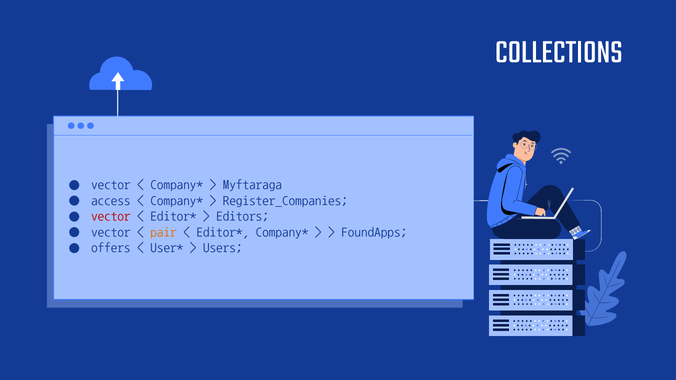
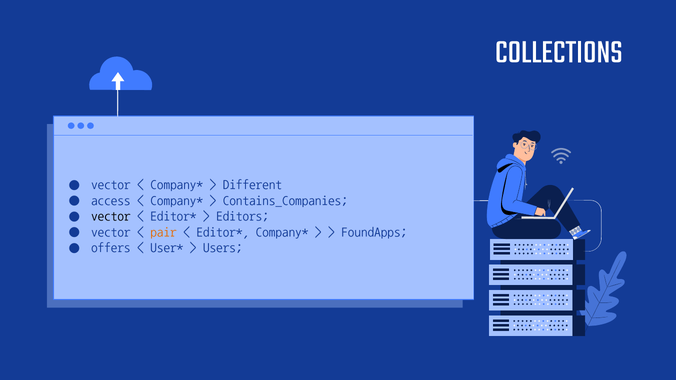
Myftaraga: Myftaraga -> Different
Register_Companies: Register_Companies -> Contains_Companies
vector at (111, 216) colour: red -> black
